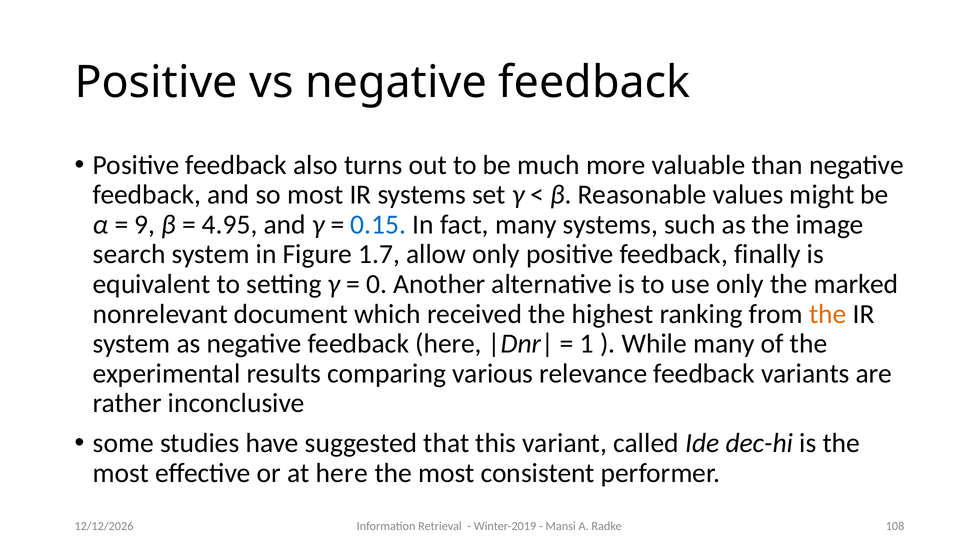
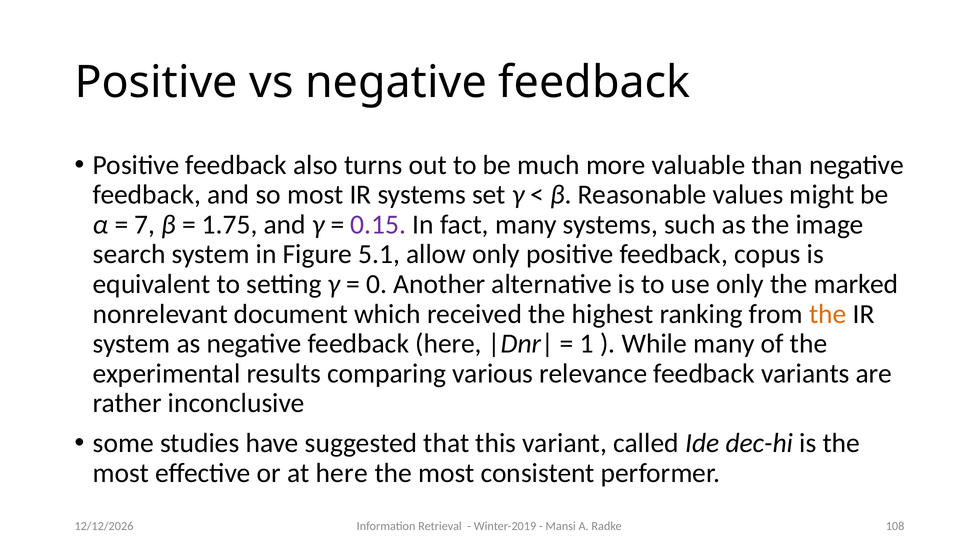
9: 9 -> 7
4.95: 4.95 -> 1.75
0.15 colour: blue -> purple
1.7: 1.7 -> 5.1
finally: finally -> copus
